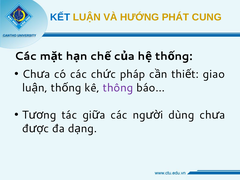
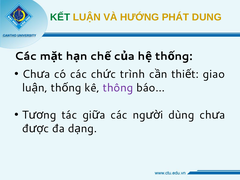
KẾT colour: blue -> green
CUNG: CUNG -> DUNG
pháp: pháp -> trình
